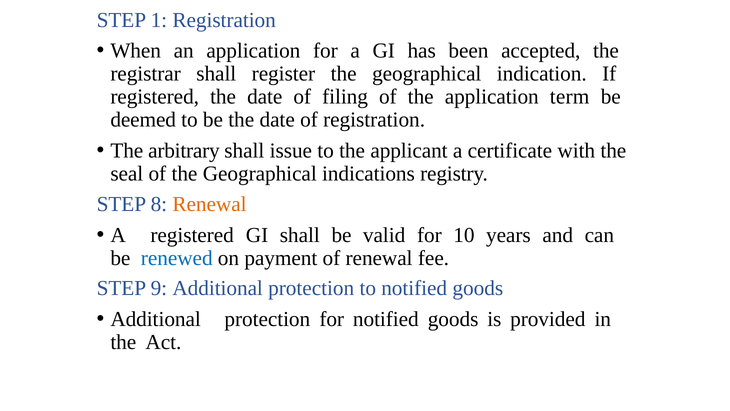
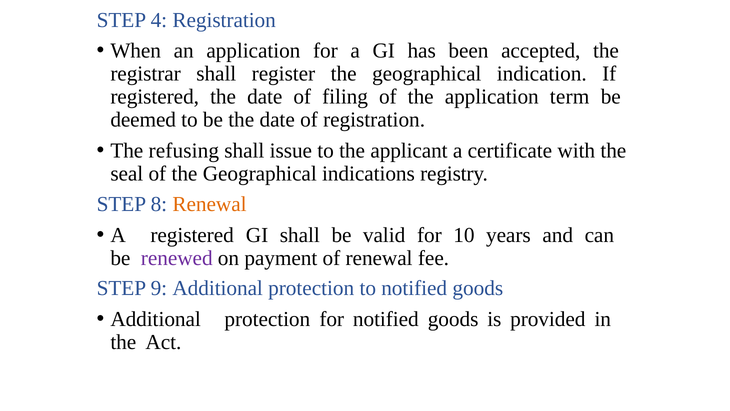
1: 1 -> 4
arbitrary: arbitrary -> refusing
renewed colour: blue -> purple
